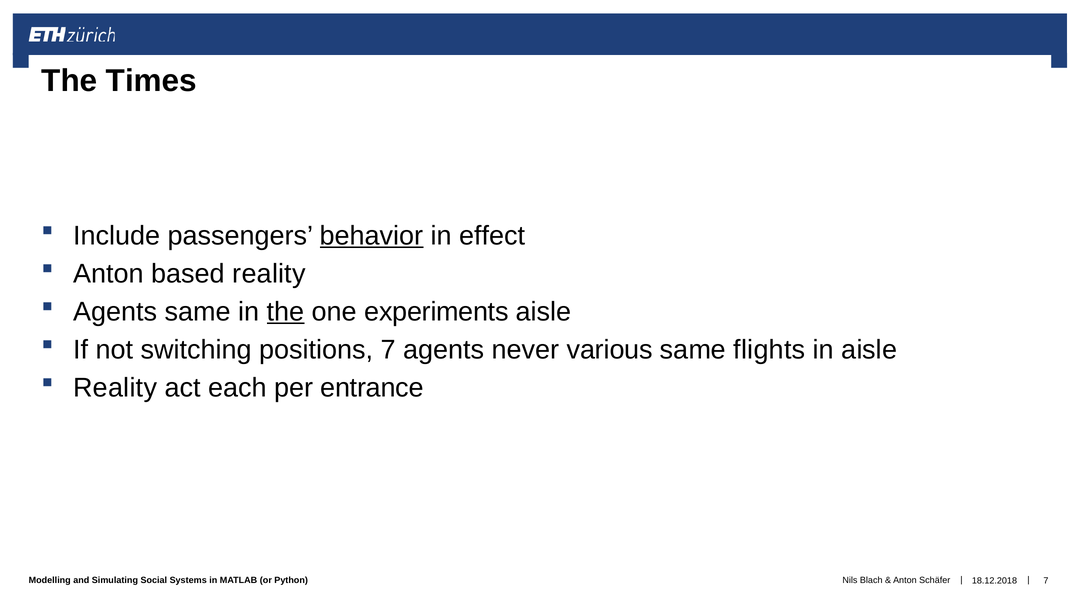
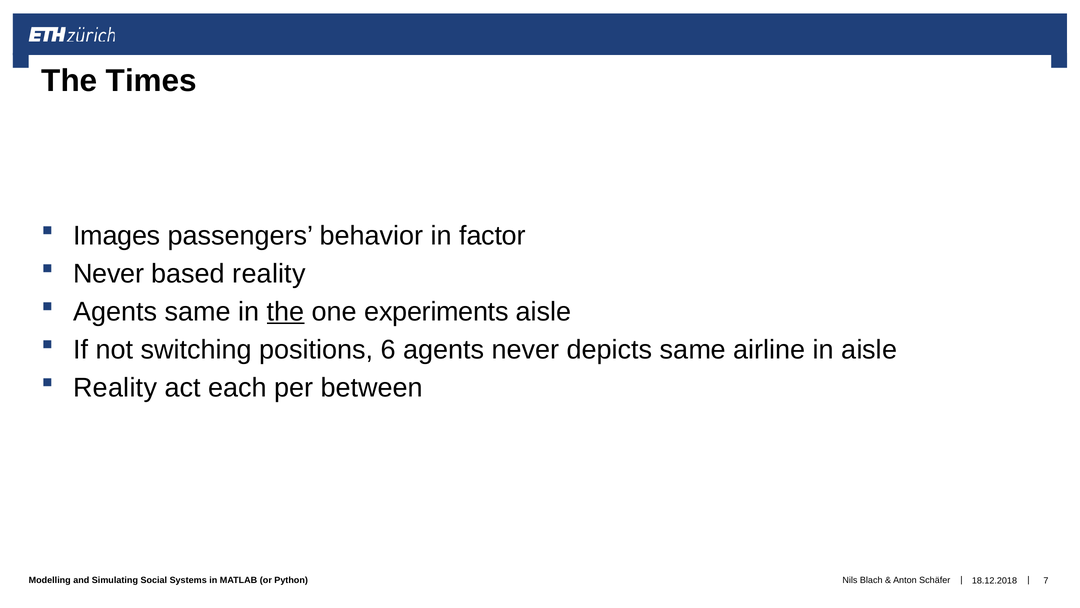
Include: Include -> Images
behavior underline: present -> none
effect: effect -> factor
Anton at (108, 274): Anton -> Never
positions 7: 7 -> 6
various: various -> depicts
flights: flights -> airline
entrance: entrance -> between
